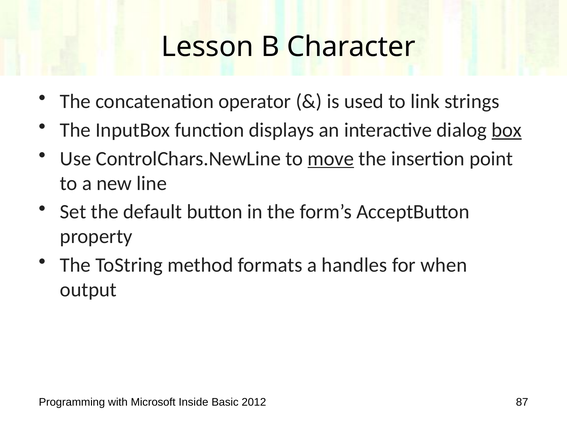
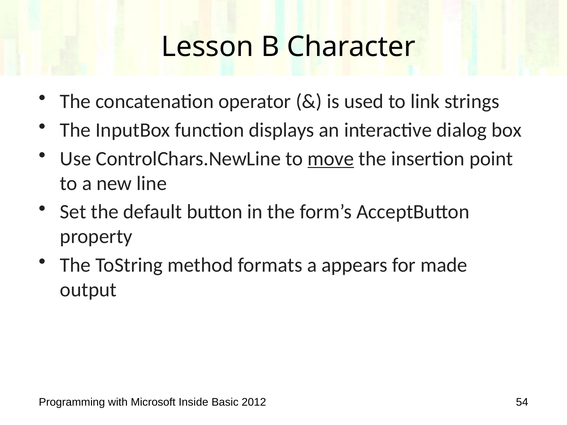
box underline: present -> none
handles: handles -> appears
when: when -> made
87: 87 -> 54
